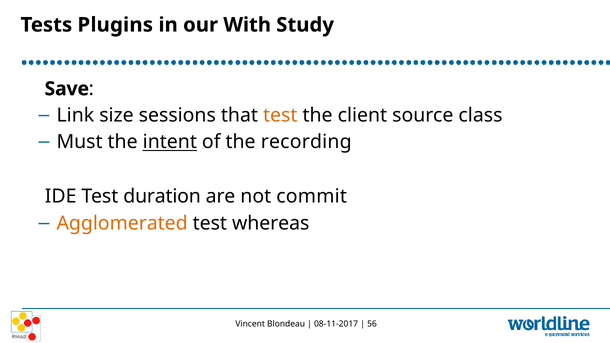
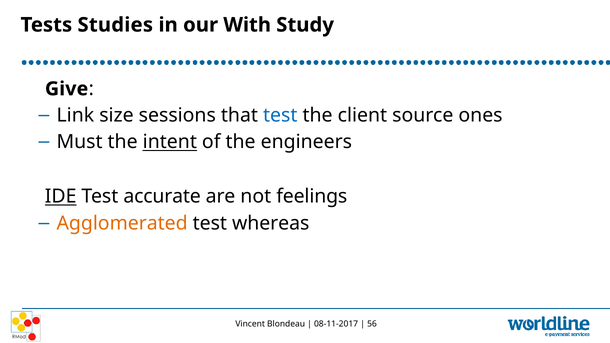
Plugins: Plugins -> Studies
Save: Save -> Give
test at (280, 115) colour: orange -> blue
class: class -> ones
recording: recording -> engineers
IDE underline: none -> present
duration: duration -> accurate
commit: commit -> feelings
